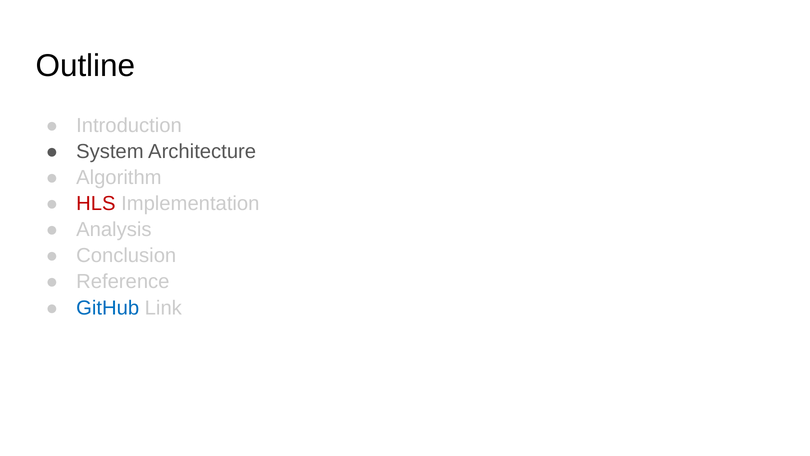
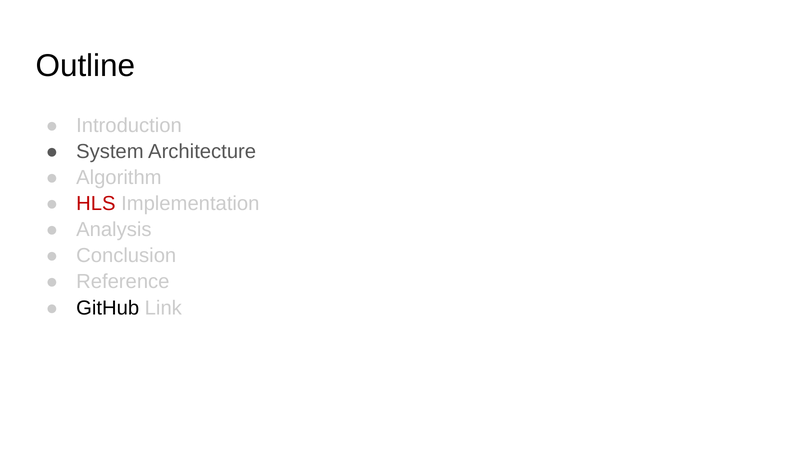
GitHub colour: blue -> black
